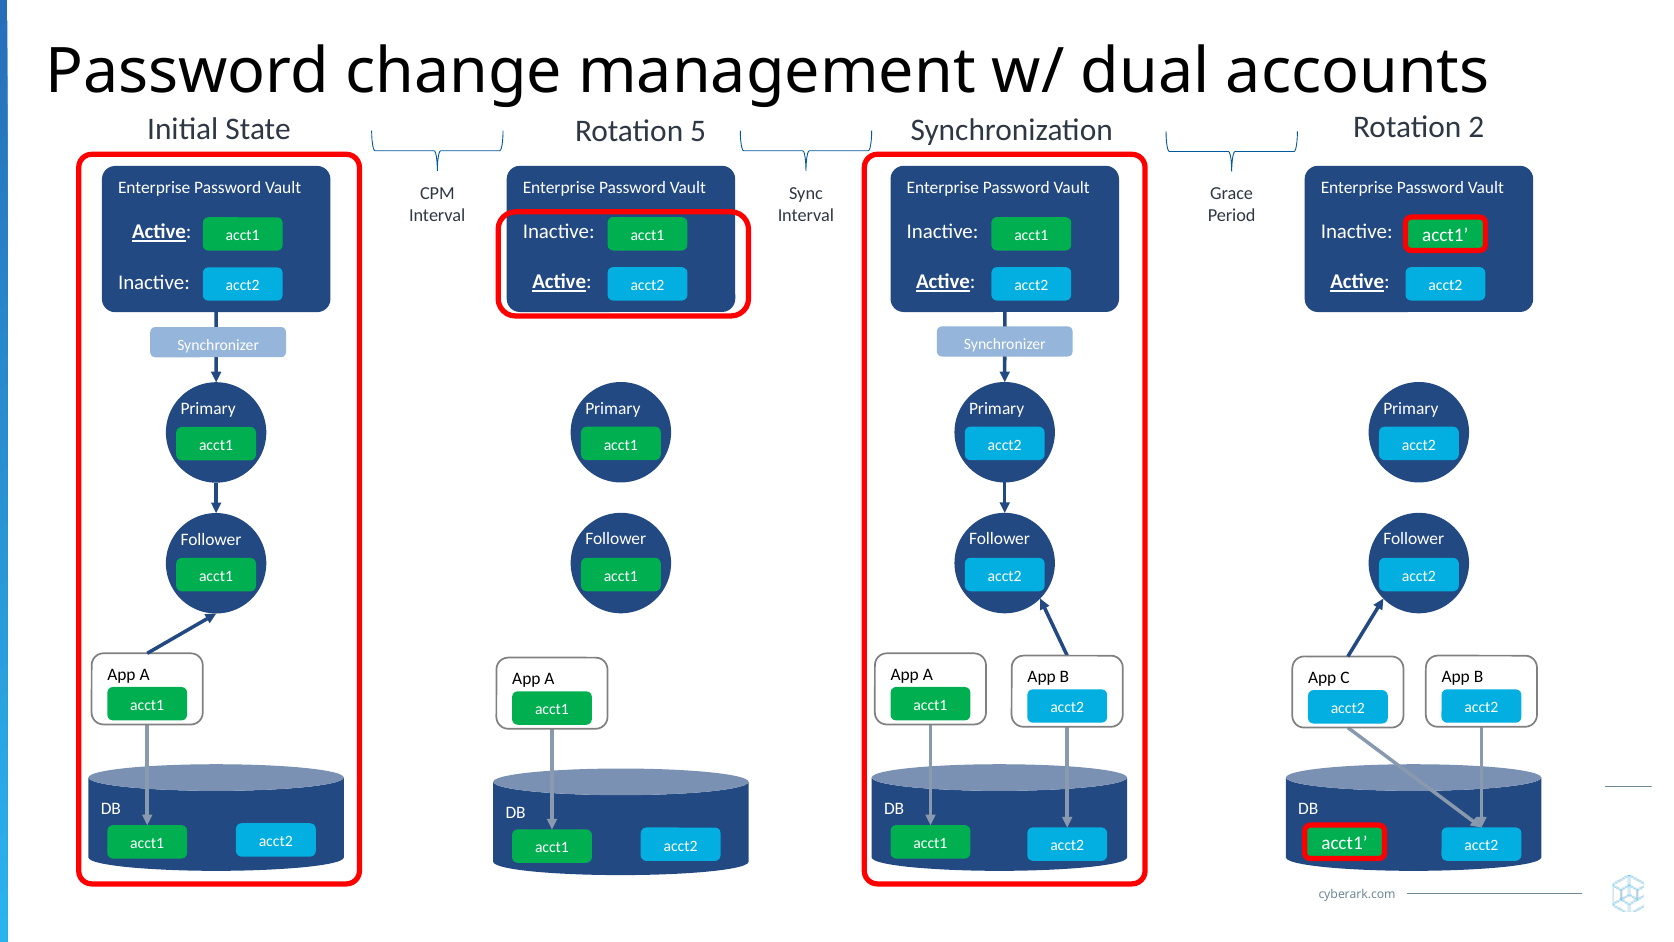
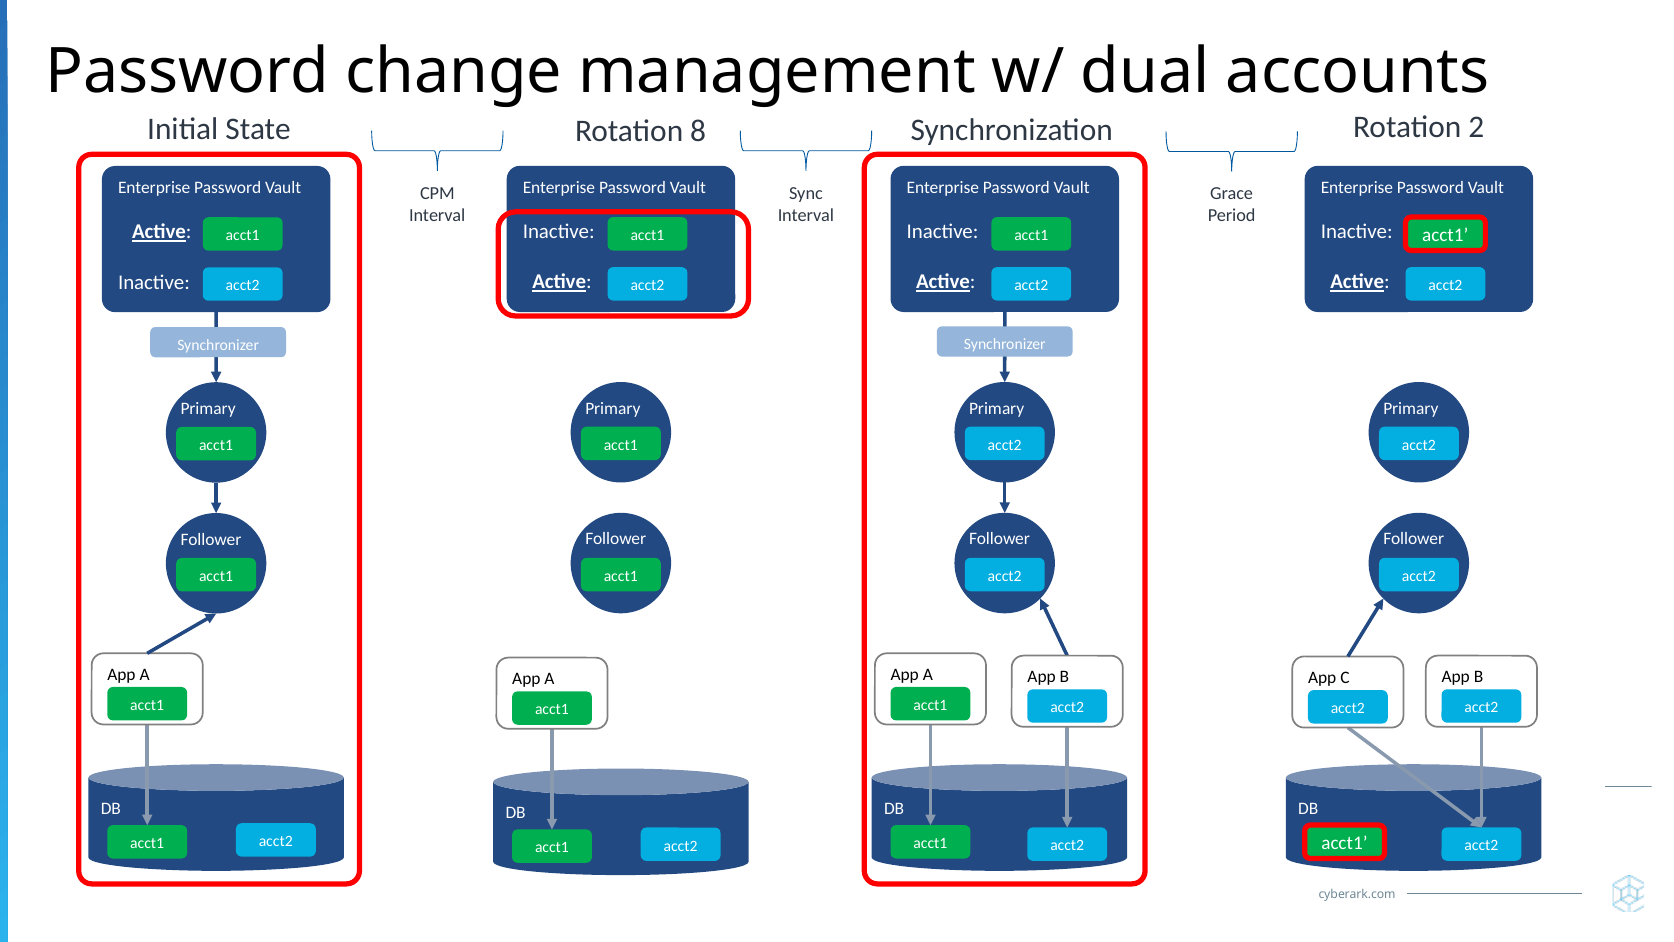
5: 5 -> 8
